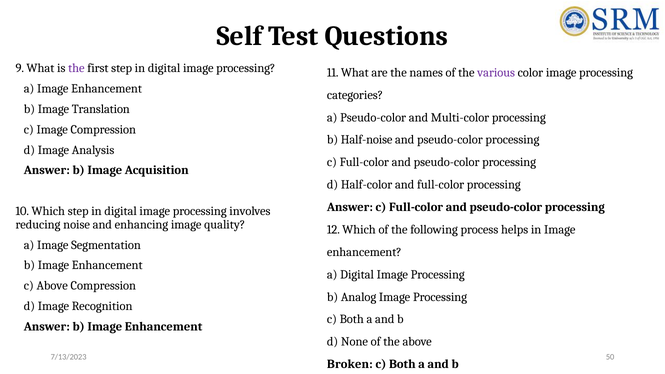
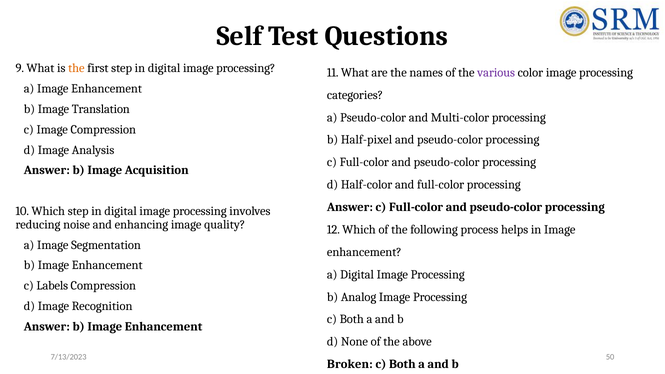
the at (76, 68) colour: purple -> orange
Half-noise: Half-noise -> Half-pixel
c Above: Above -> Labels
